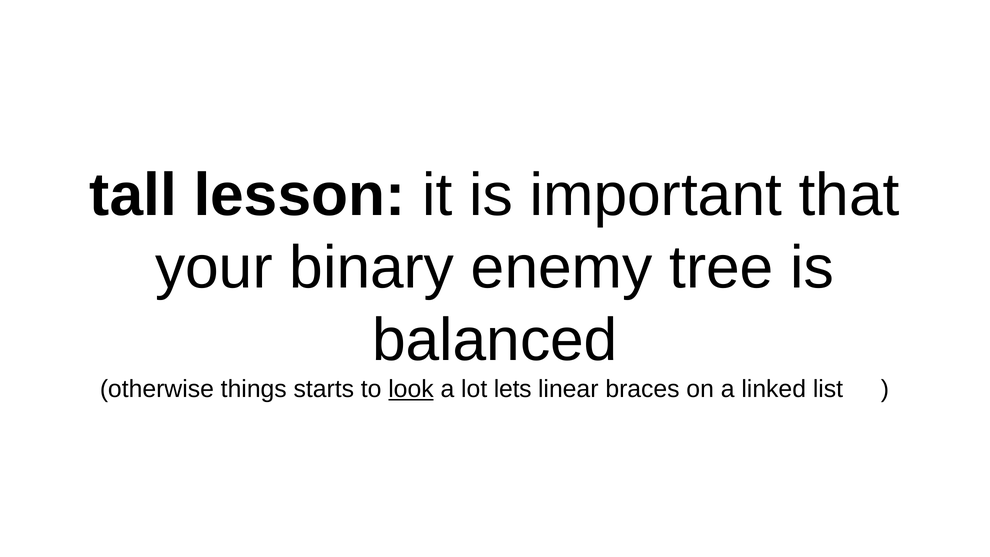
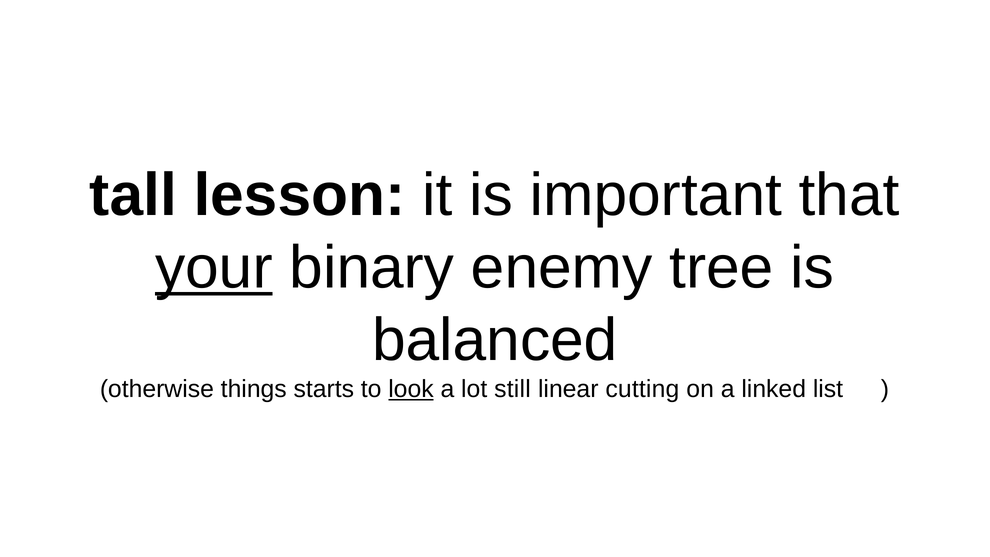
your underline: none -> present
lets: lets -> still
braces: braces -> cutting
